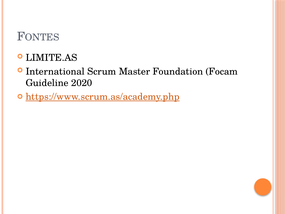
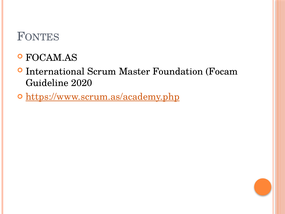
LIMITE.AS: LIMITE.AS -> FOCAM.AS
